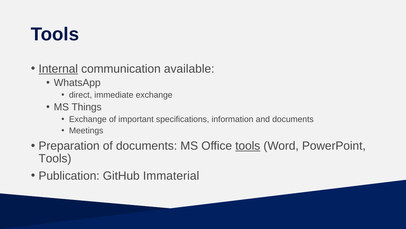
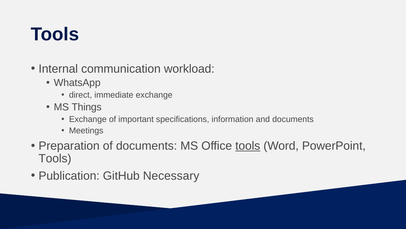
Internal underline: present -> none
available: available -> workload
Immaterial: Immaterial -> Necessary
